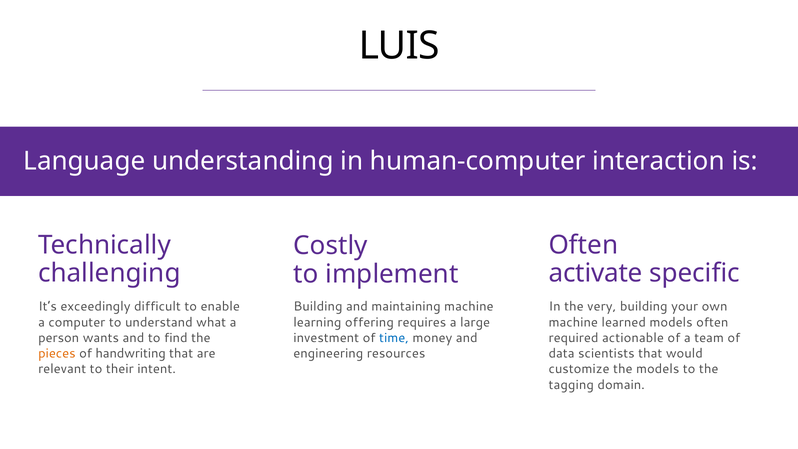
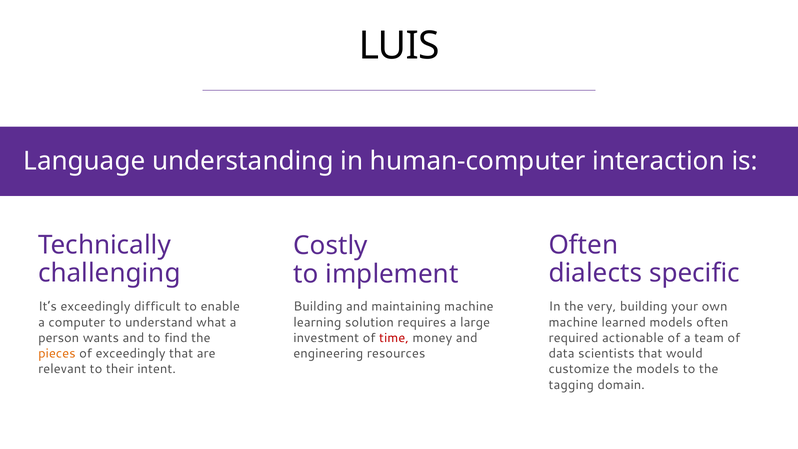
activate: activate -> dialects
offering: offering -> solution
time colour: blue -> red
of handwriting: handwriting -> exceedingly
